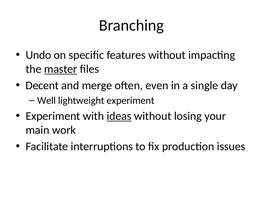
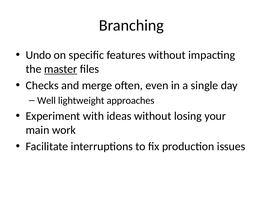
Decent: Decent -> Checks
lightweight experiment: experiment -> approaches
ideas underline: present -> none
